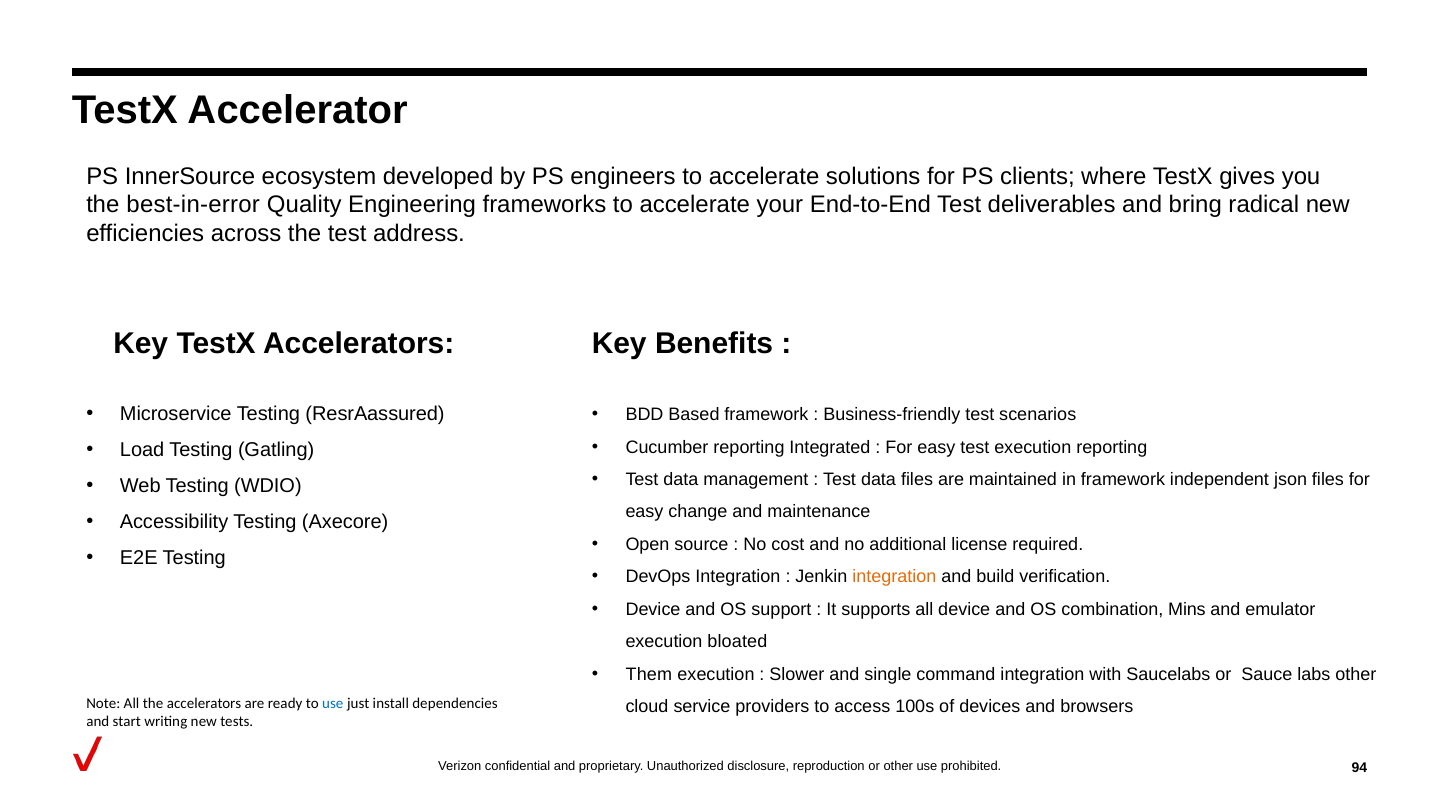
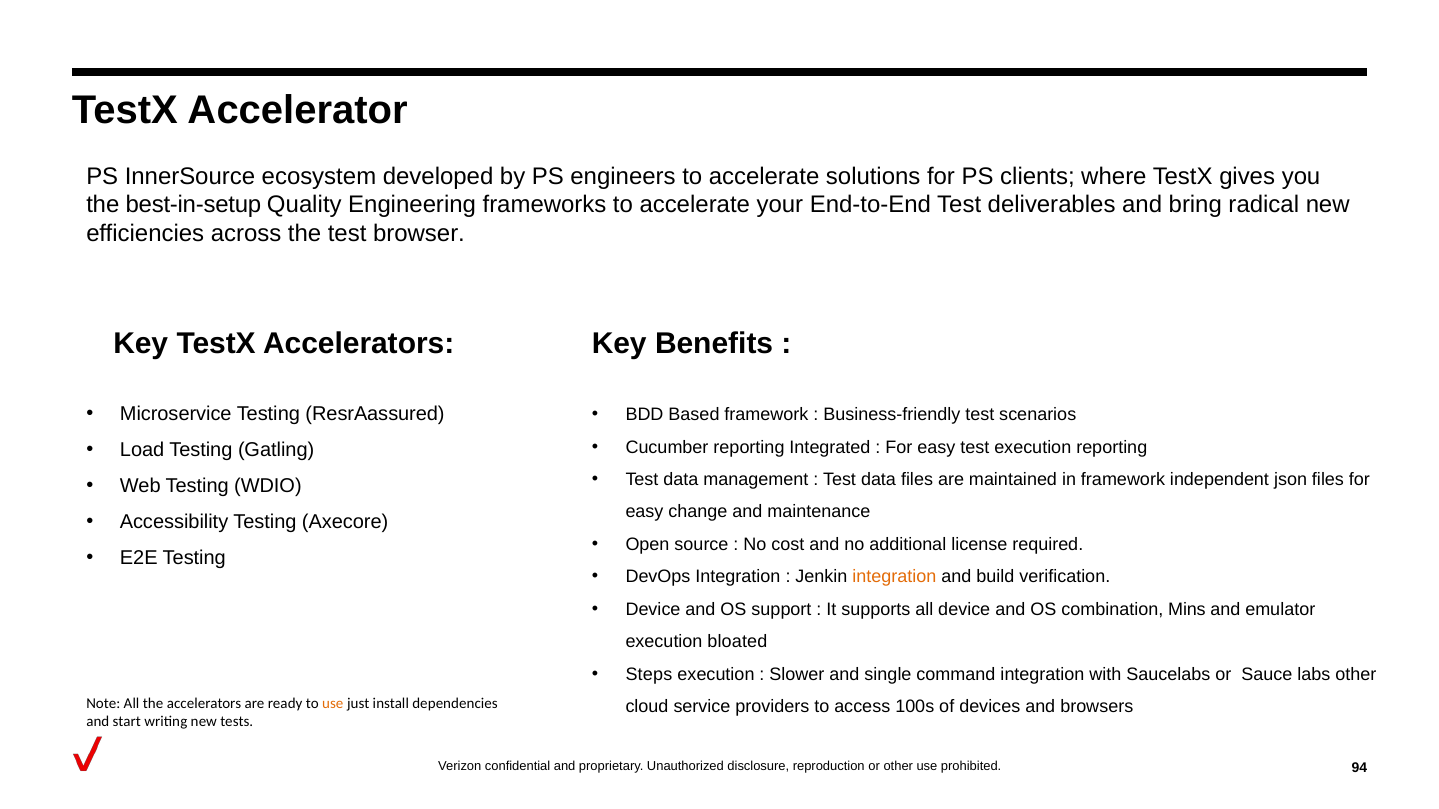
best-in-error: best-in-error -> best-in-setup
address: address -> browser
Them: Them -> Steps
use at (333, 704) colour: blue -> orange
